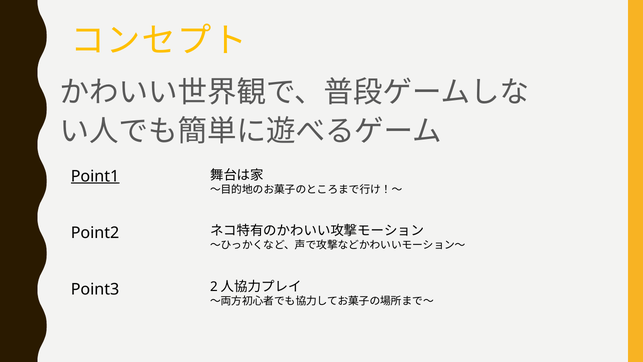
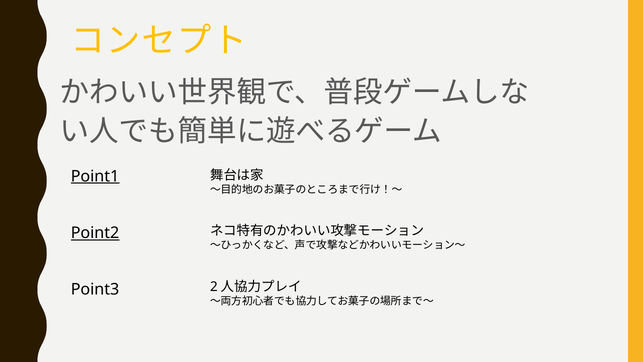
Point2 underline: none -> present
